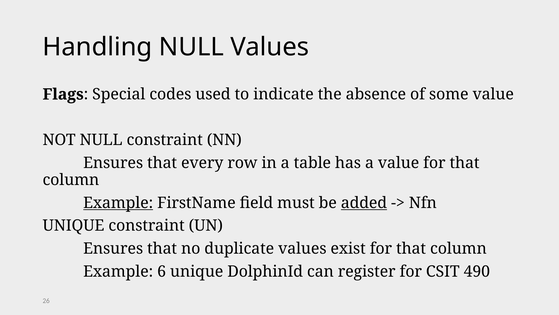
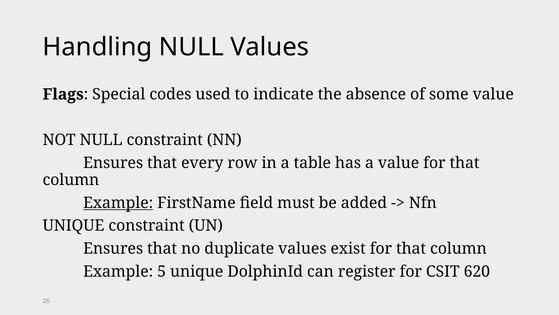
added underline: present -> none
6: 6 -> 5
490: 490 -> 620
